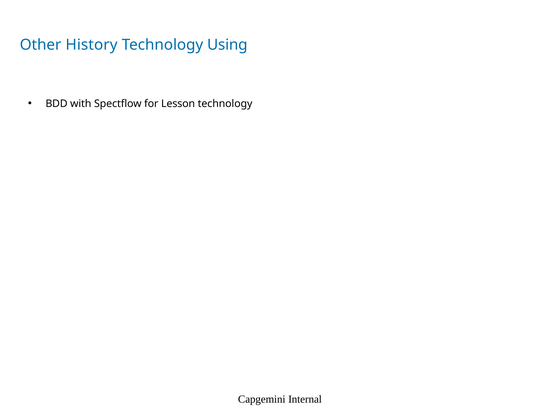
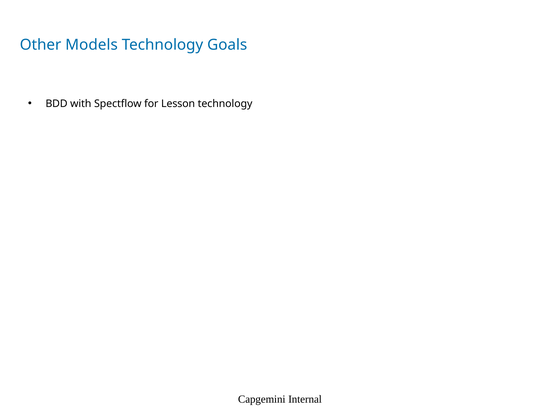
History: History -> Models
Using: Using -> Goals
